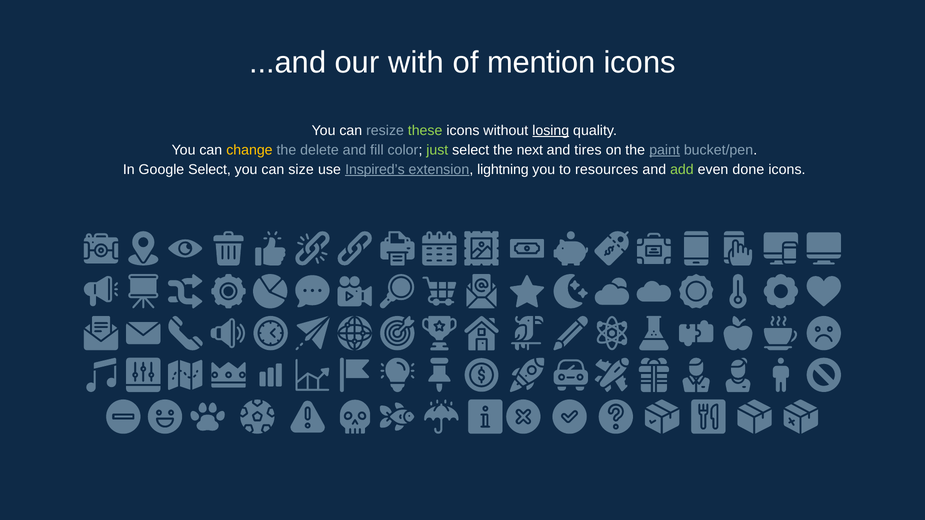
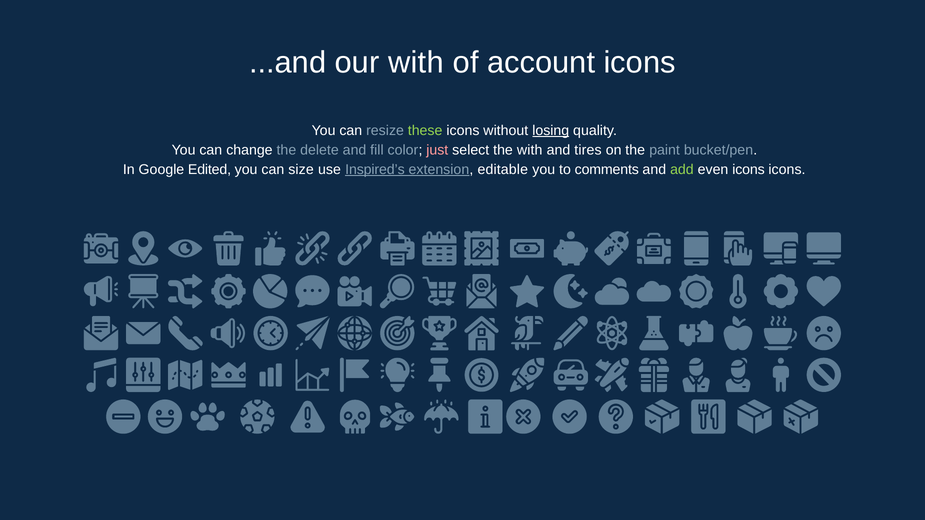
mention: mention -> account
change colour: yellow -> white
just colour: light green -> pink
the next: next -> with
paint underline: present -> none
Google Select: Select -> Edited
lightning: lightning -> editable
resources: resources -> comments
even done: done -> icons
